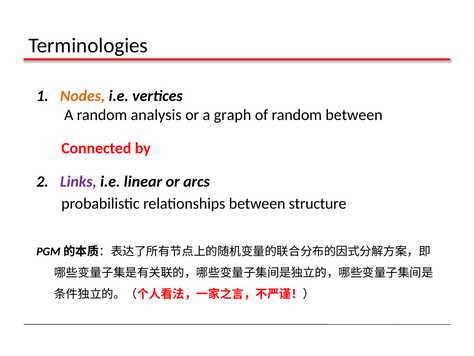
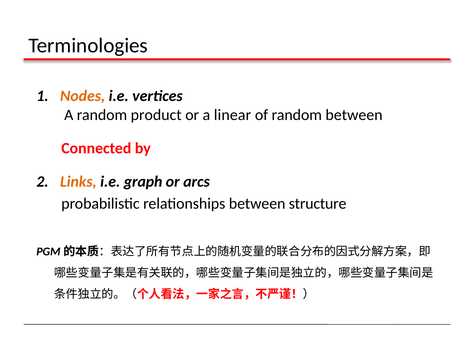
analysis: analysis -> product
graph: graph -> linear
Links colour: purple -> orange
linear: linear -> graph
